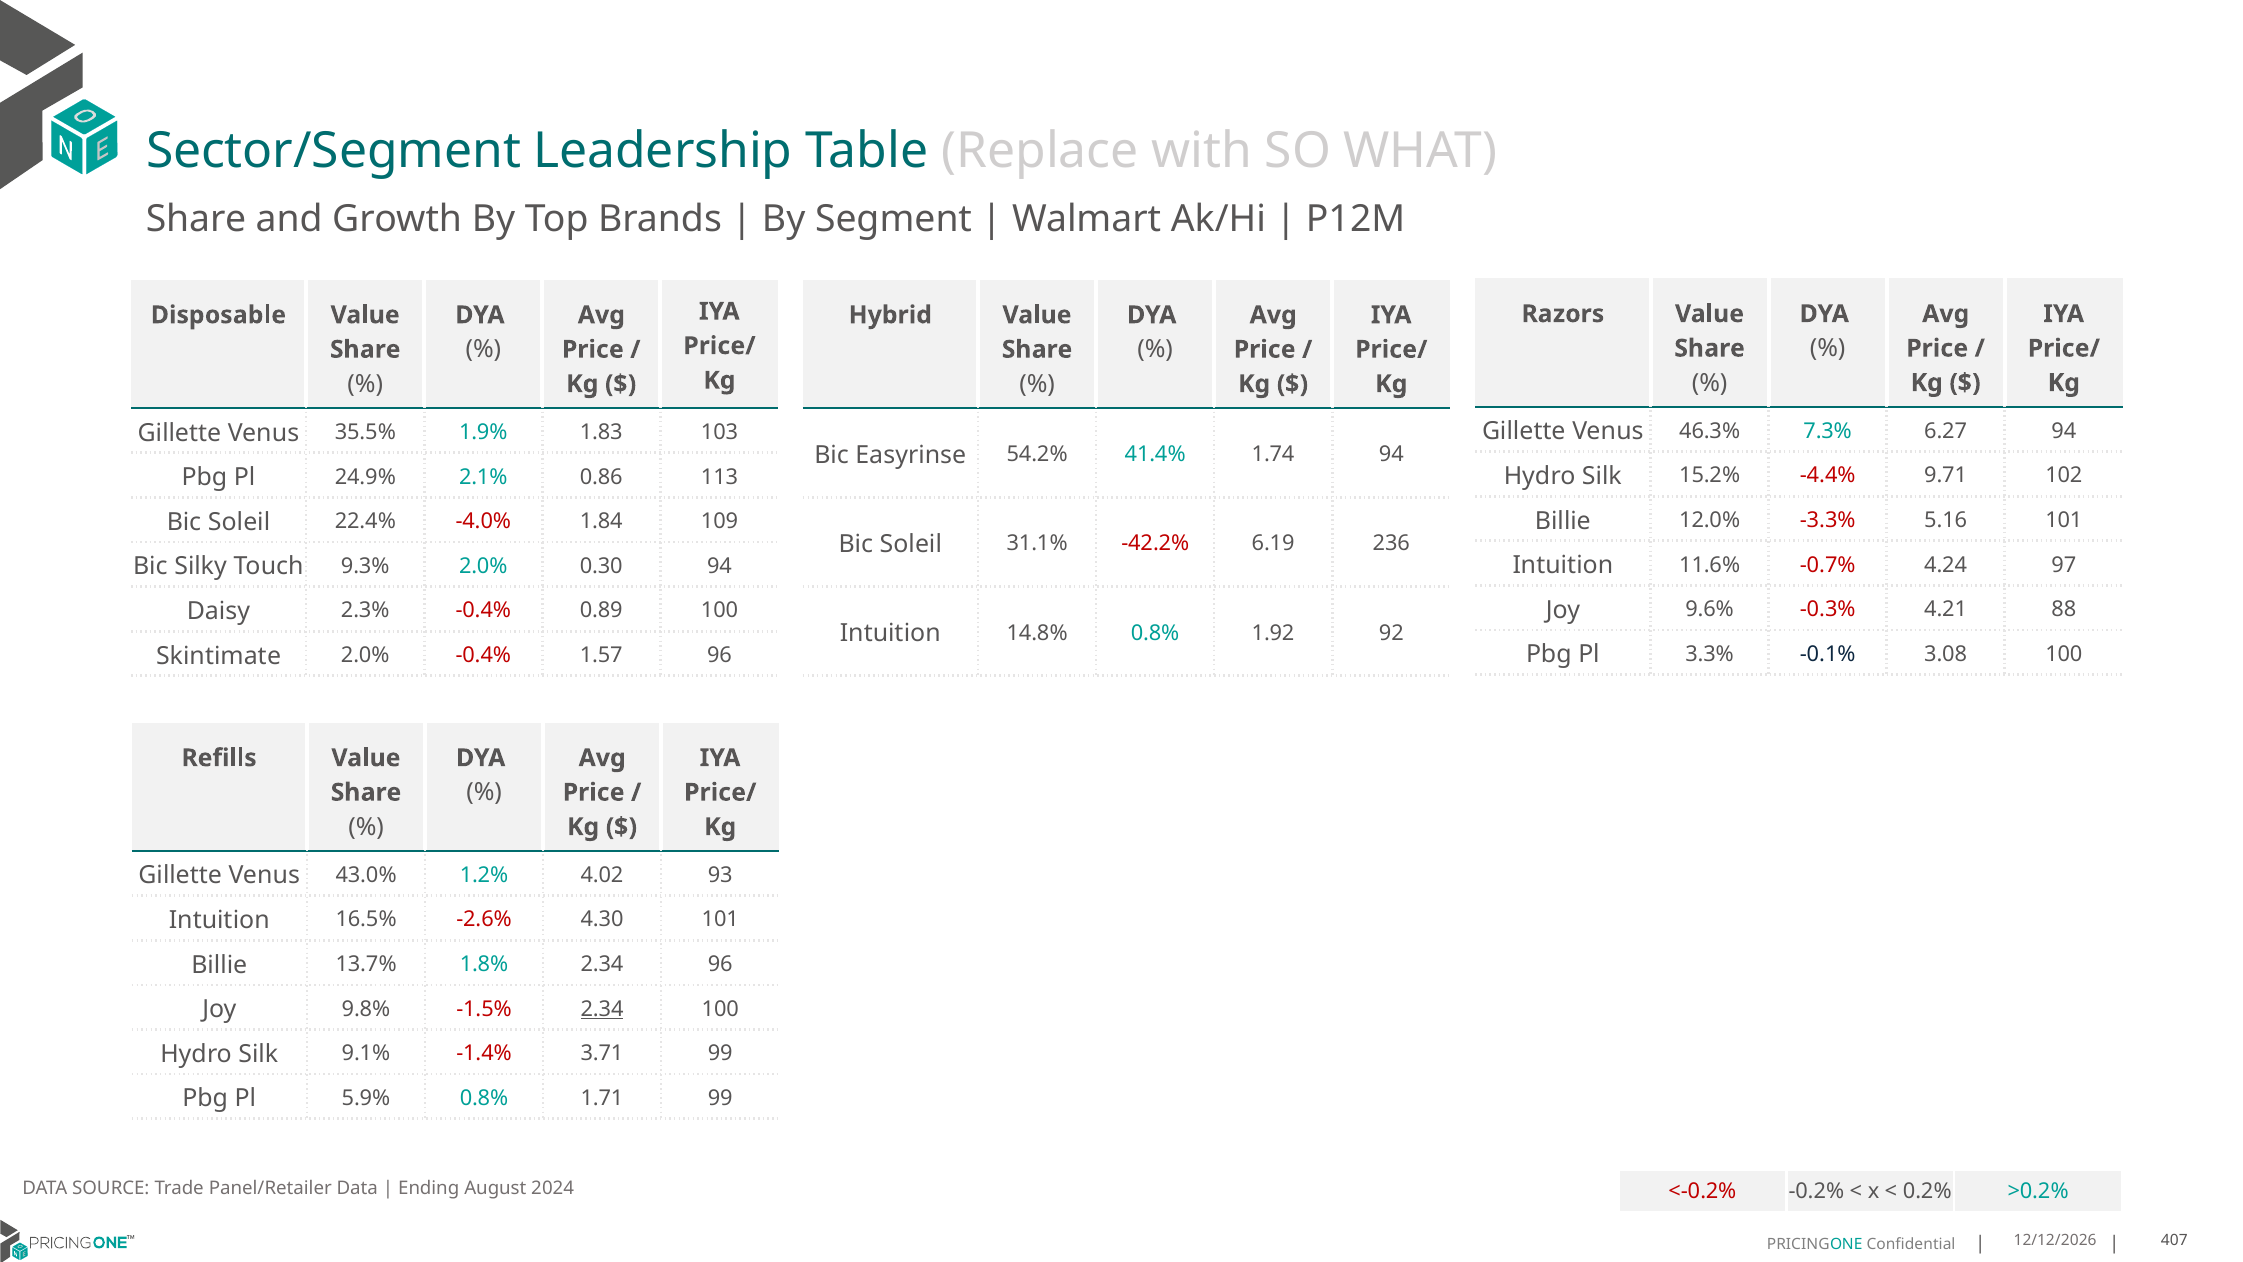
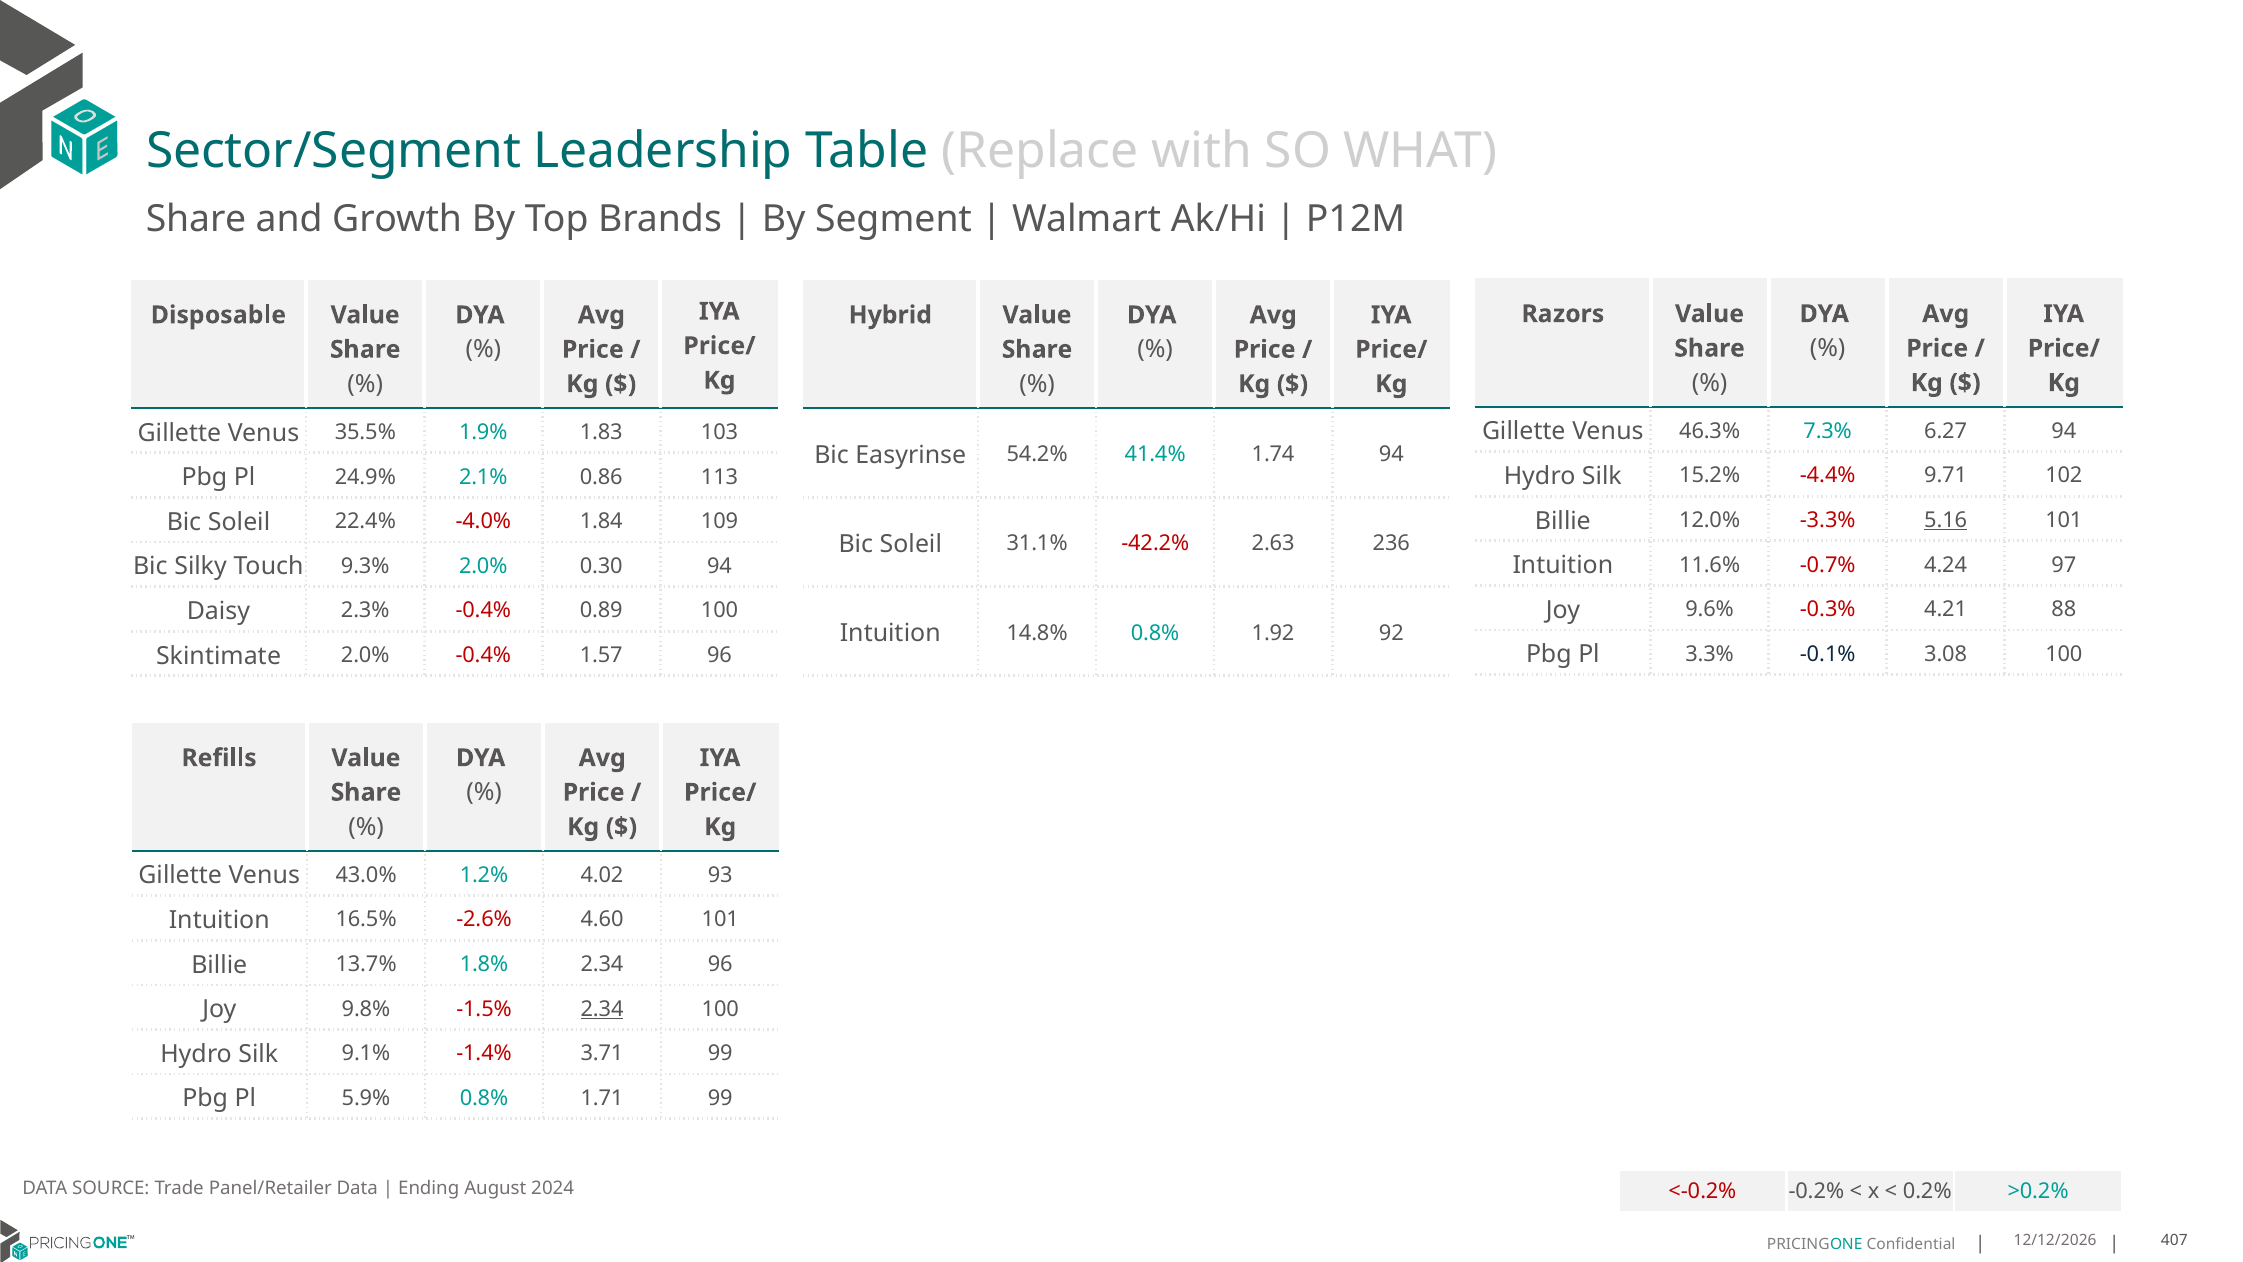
5.16 underline: none -> present
6.19: 6.19 -> 2.63
4.30: 4.30 -> 4.60
